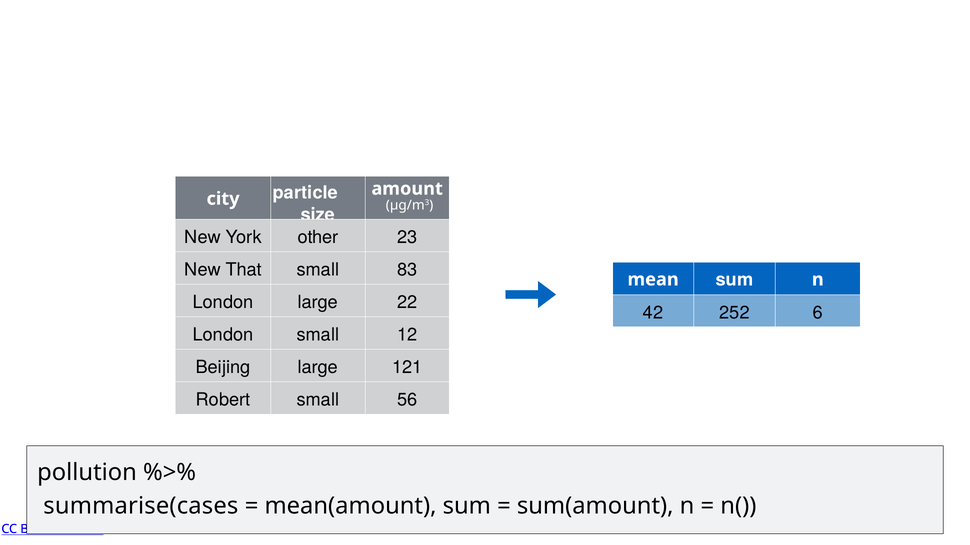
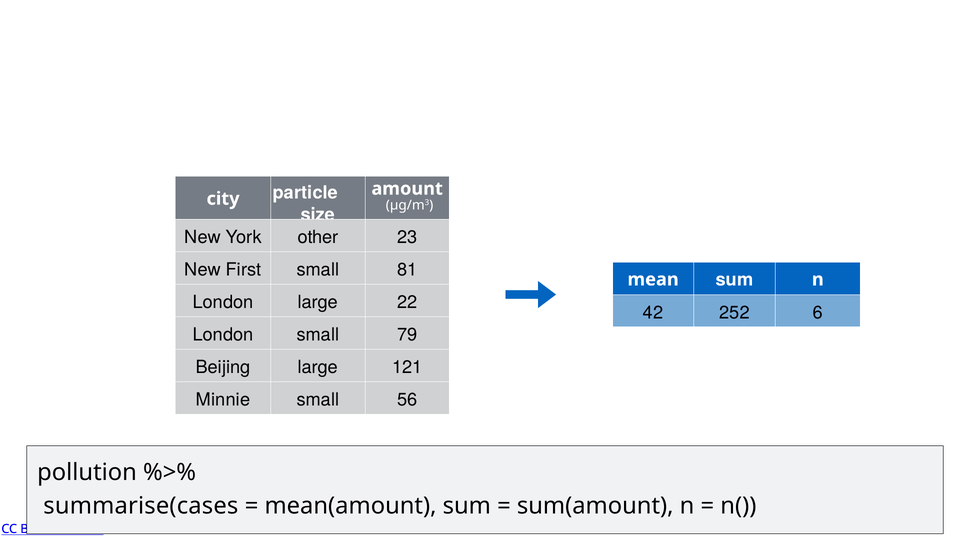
That: That -> First
83: 83 -> 81
12: 12 -> 79
Robert: Robert -> Minnie
